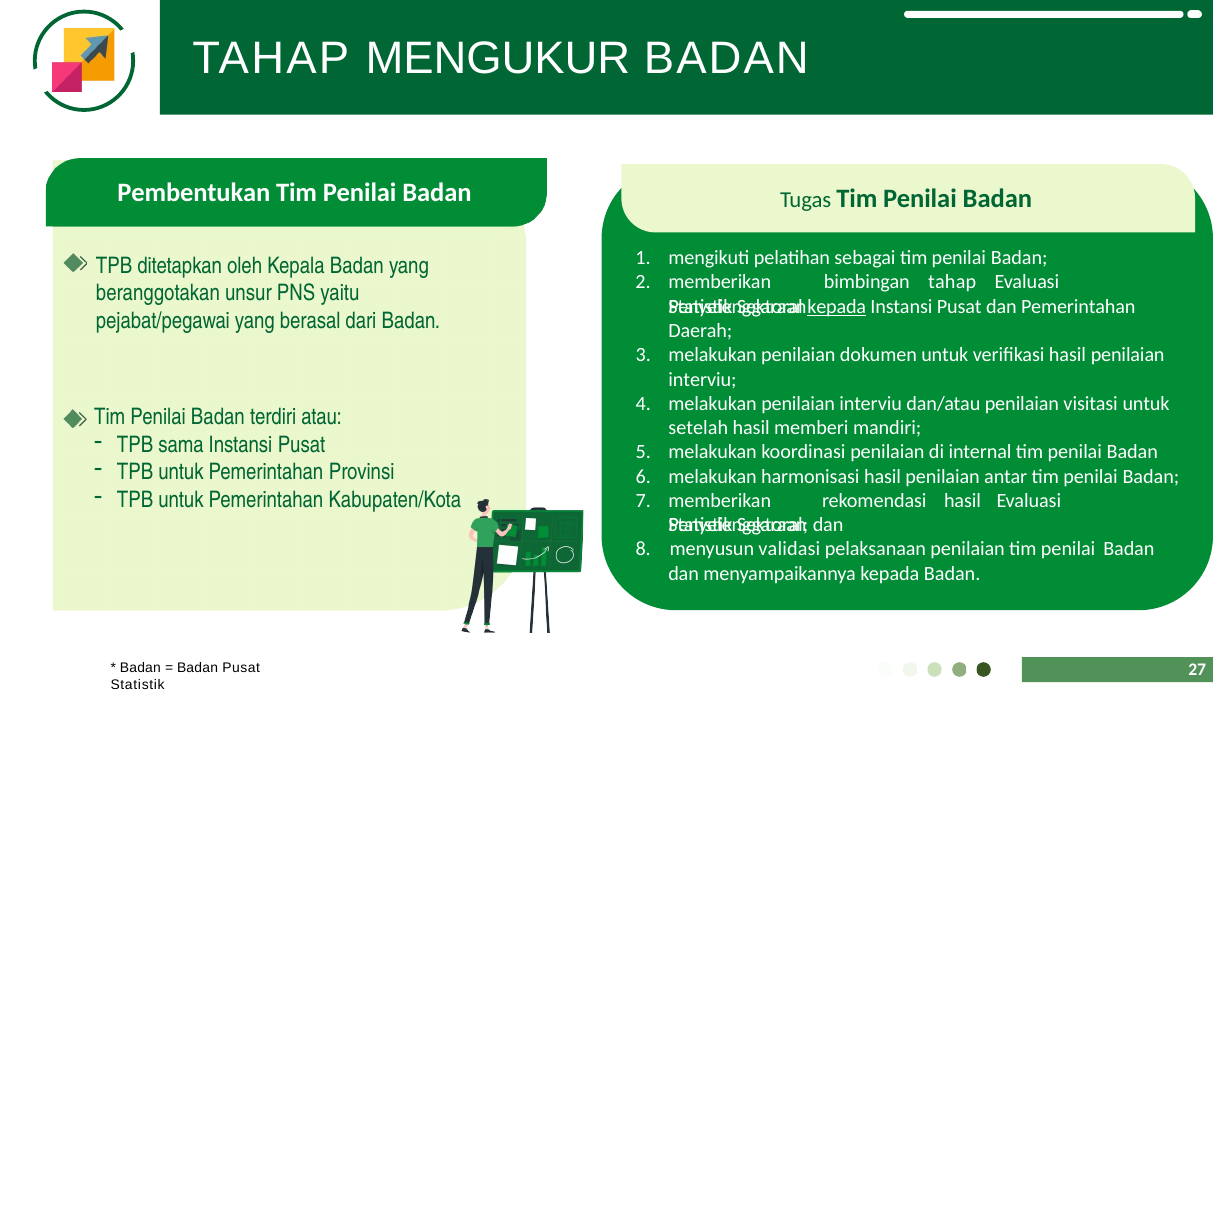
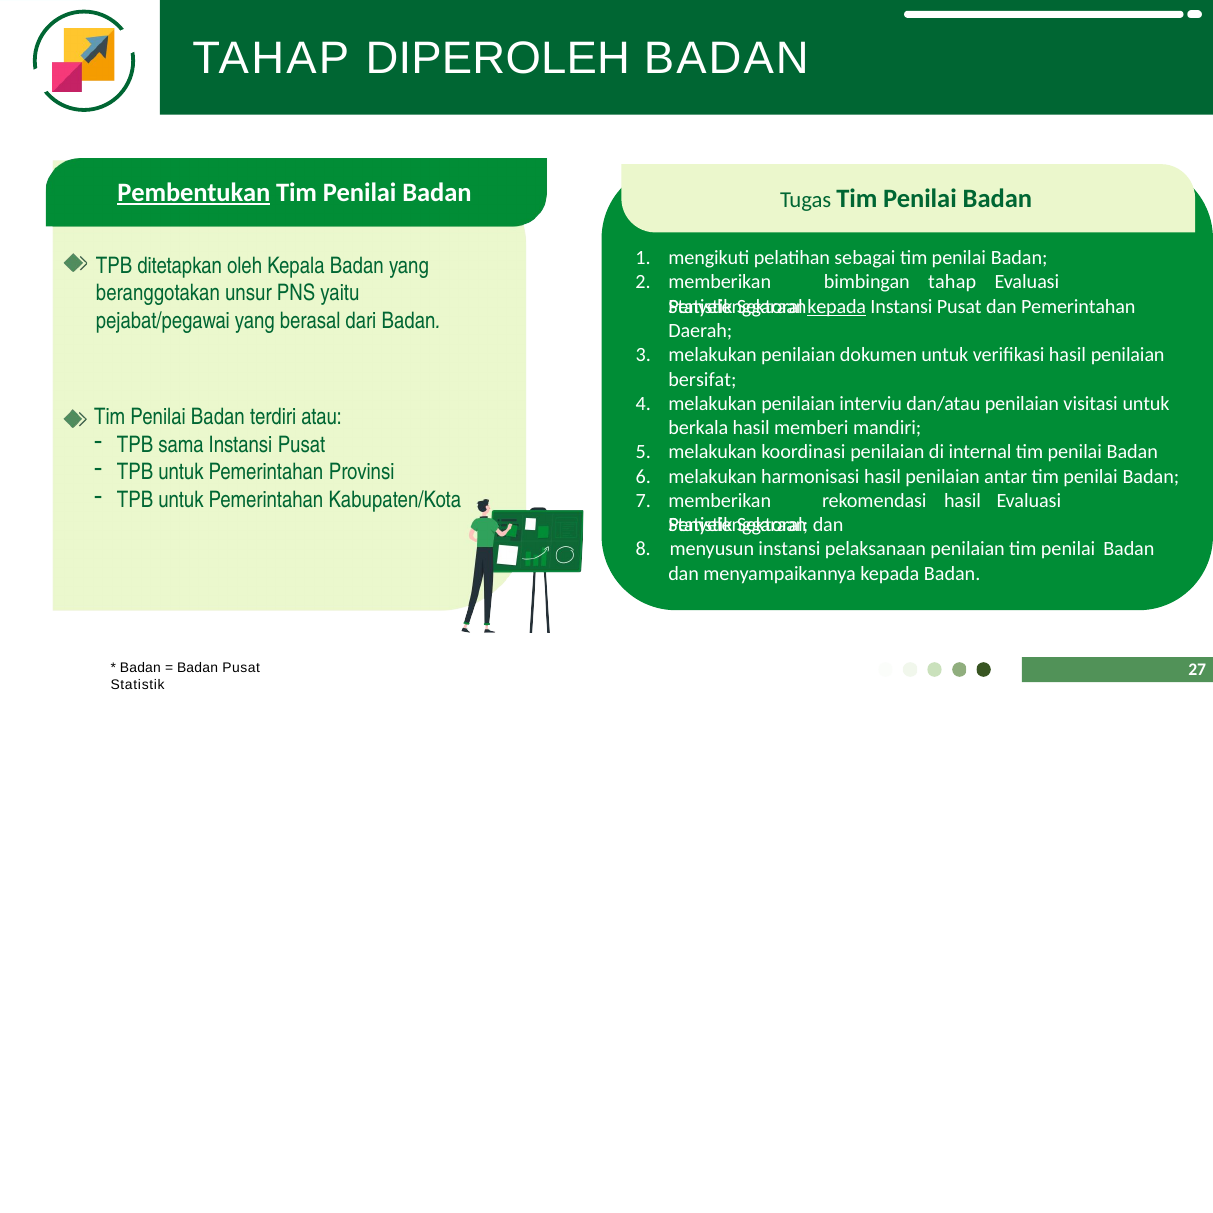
MENGUKUR: MENGUKUR -> DIPEROLEH
Pembentukan underline: none -> present
interviu at (702, 379): interviu -> bersifat
setelah: setelah -> berkala
menyusun validasi: validasi -> instansi
